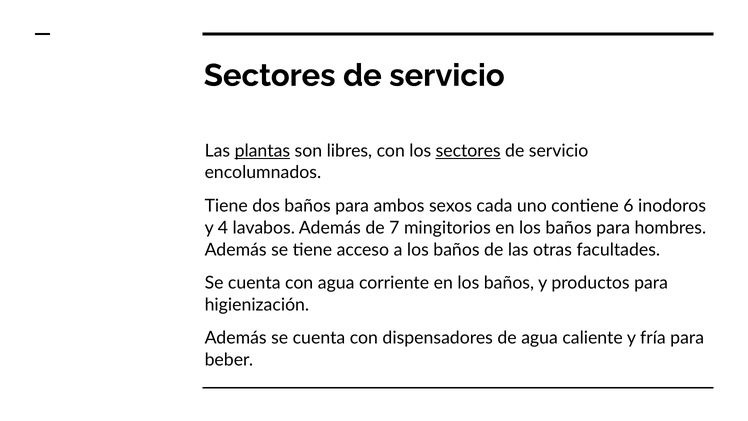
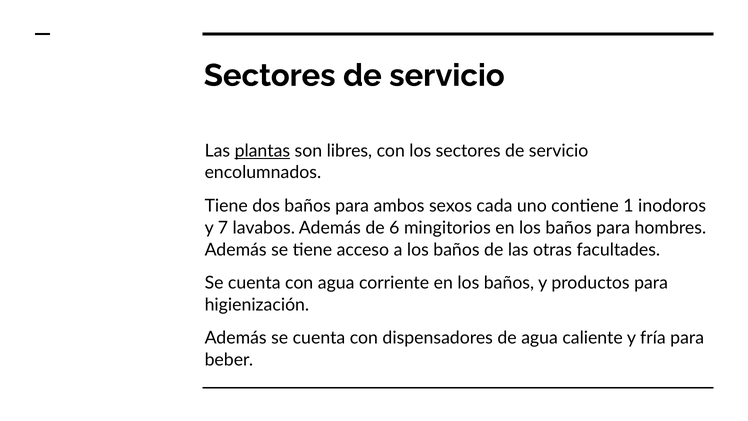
sectores at (468, 151) underline: present -> none
6: 6 -> 1
4: 4 -> 7
7: 7 -> 6
